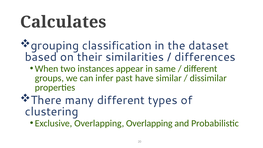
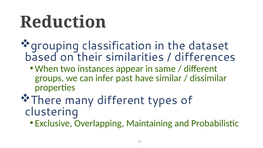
Calculates: Calculates -> Reduction
Overlapping Overlapping: Overlapping -> Maintaining
